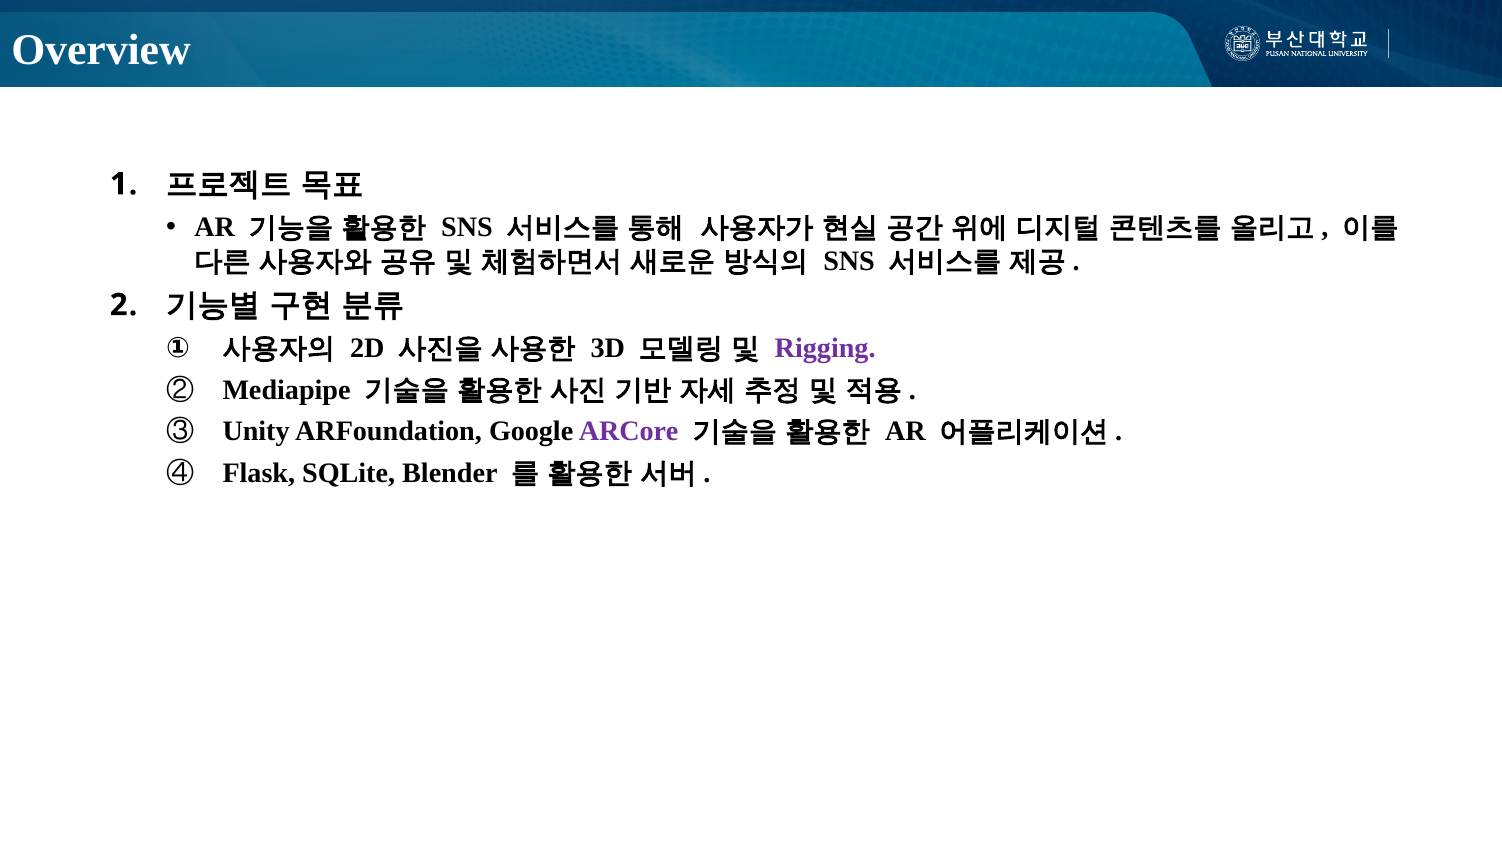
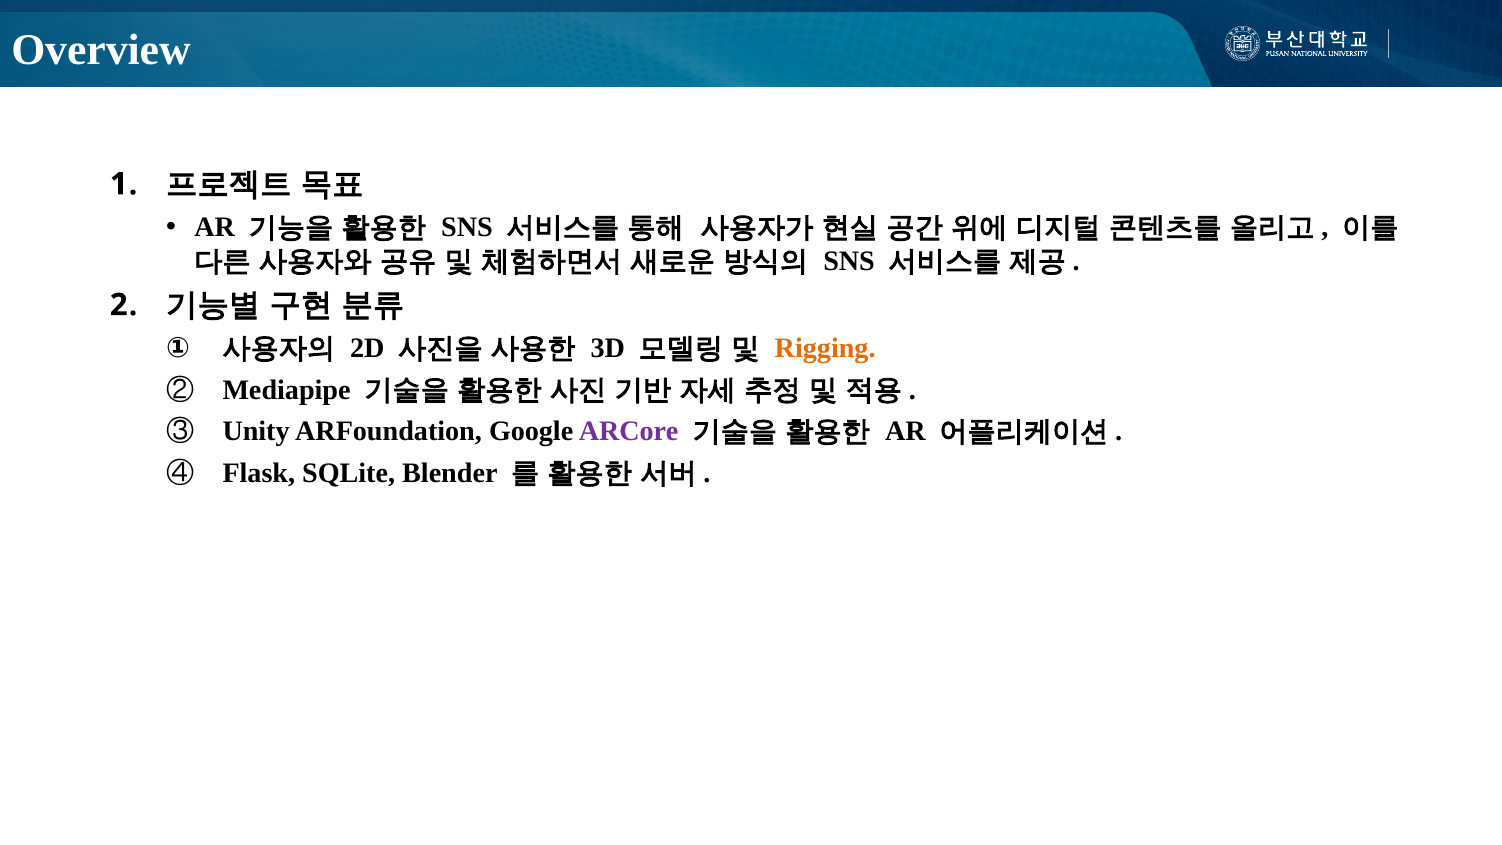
Rigging colour: purple -> orange
